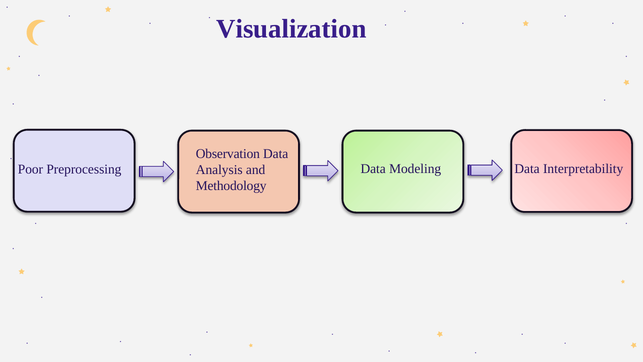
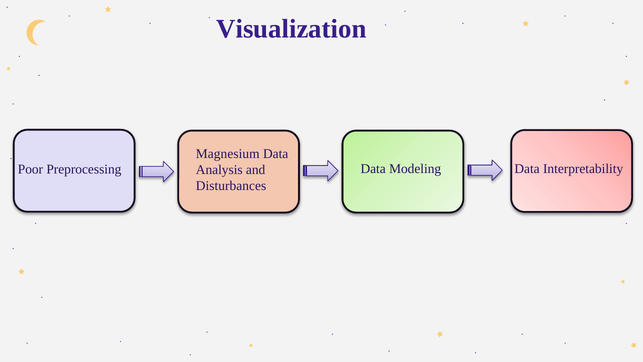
Observation: Observation -> Magnesium
Methodology: Methodology -> Disturbances
